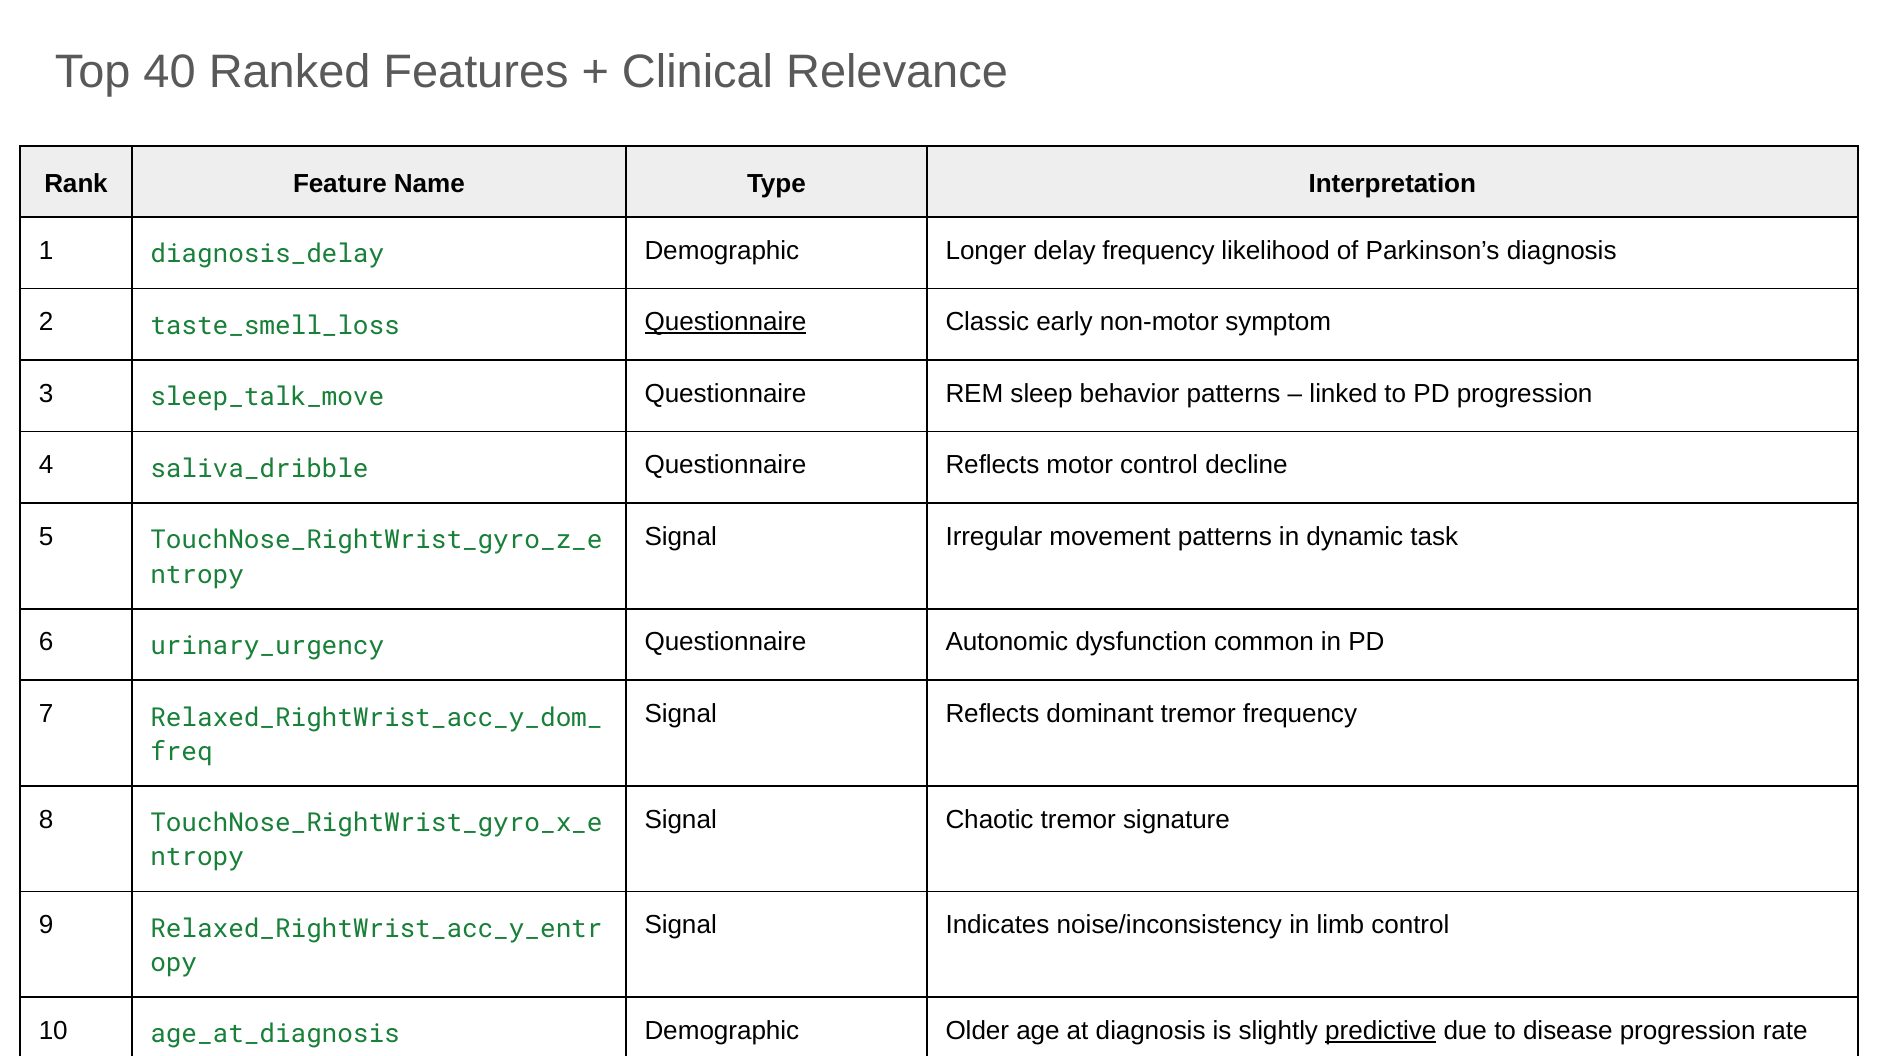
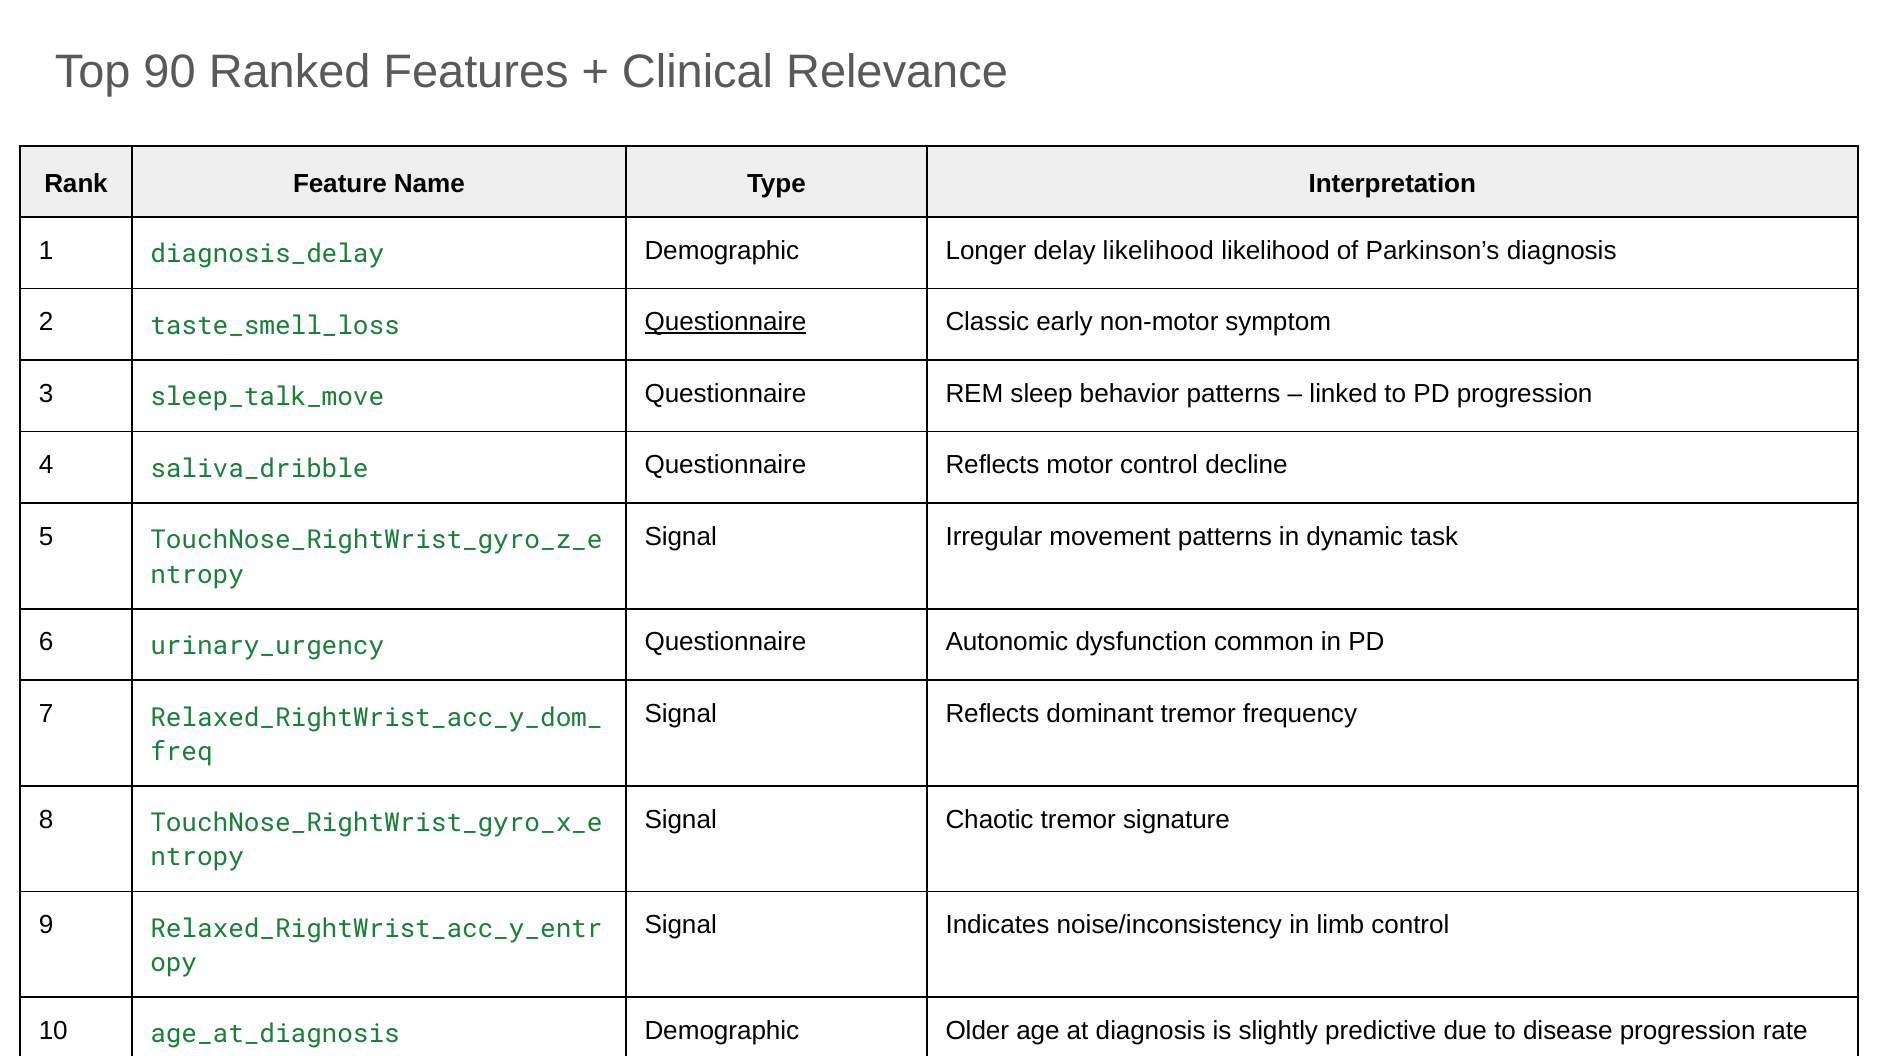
40: 40 -> 90
delay frequency: frequency -> likelihood
predictive underline: present -> none
